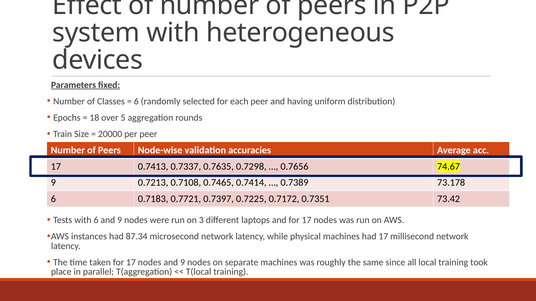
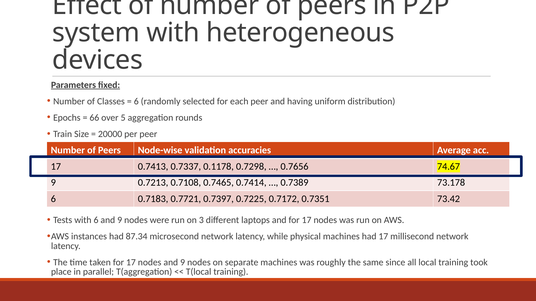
18: 18 -> 66
0.7635: 0.7635 -> 0.1178
